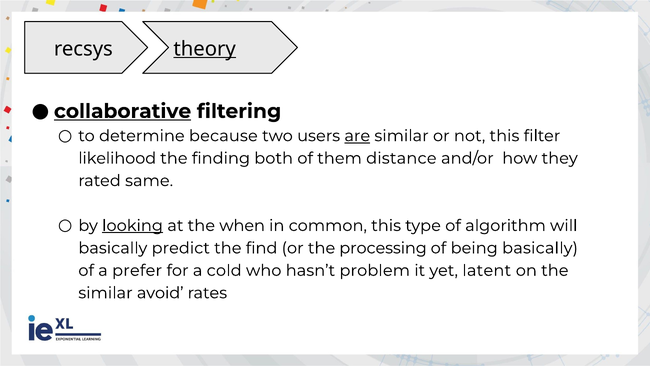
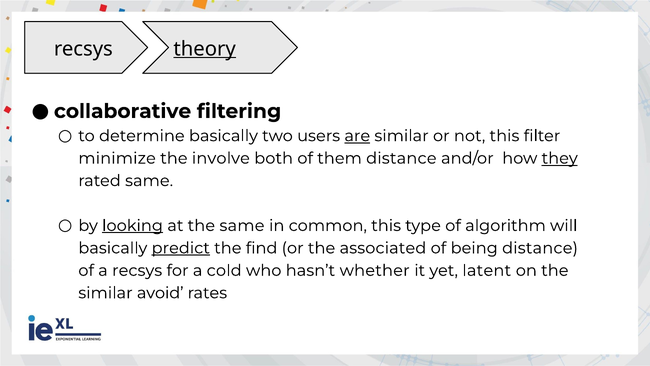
collaborative underline: present -> none
determine because: because -> basically
likelihood: likelihood -> minimize
finding: finding -> involve
they underline: none -> present
the when: when -> same
predict underline: none -> present
processing: processing -> associated
being basically: basically -> distance
a prefer: prefer -> recsys
problem: problem -> whether
